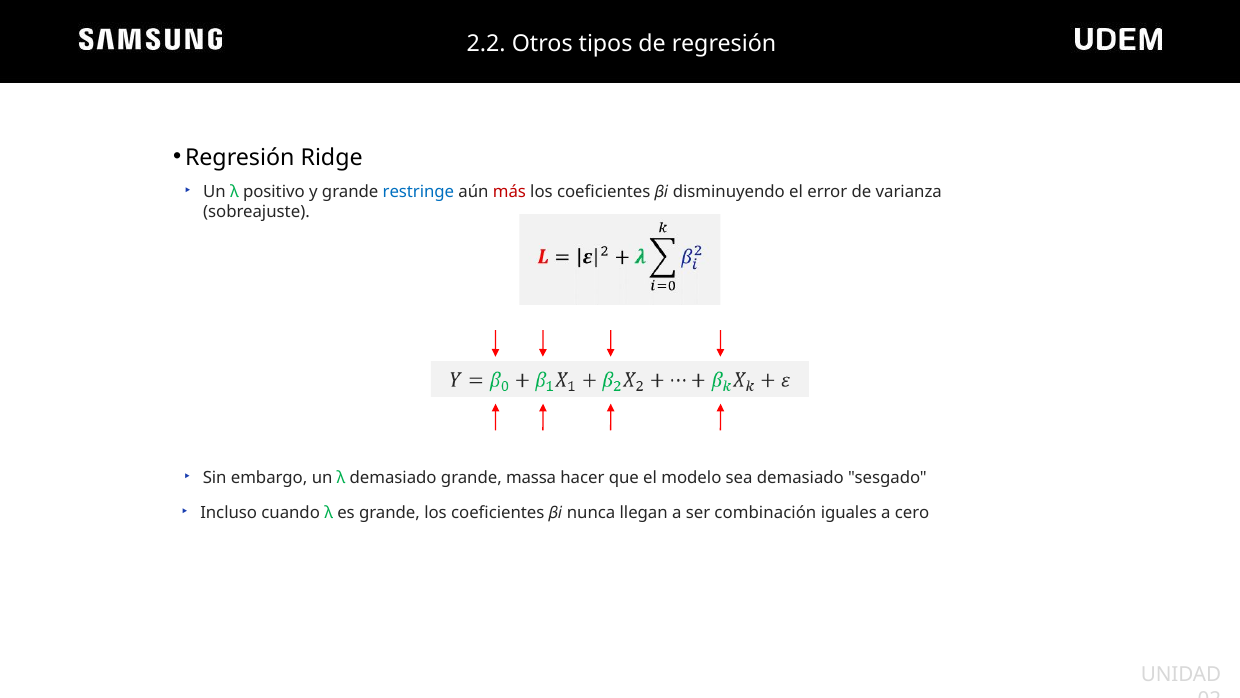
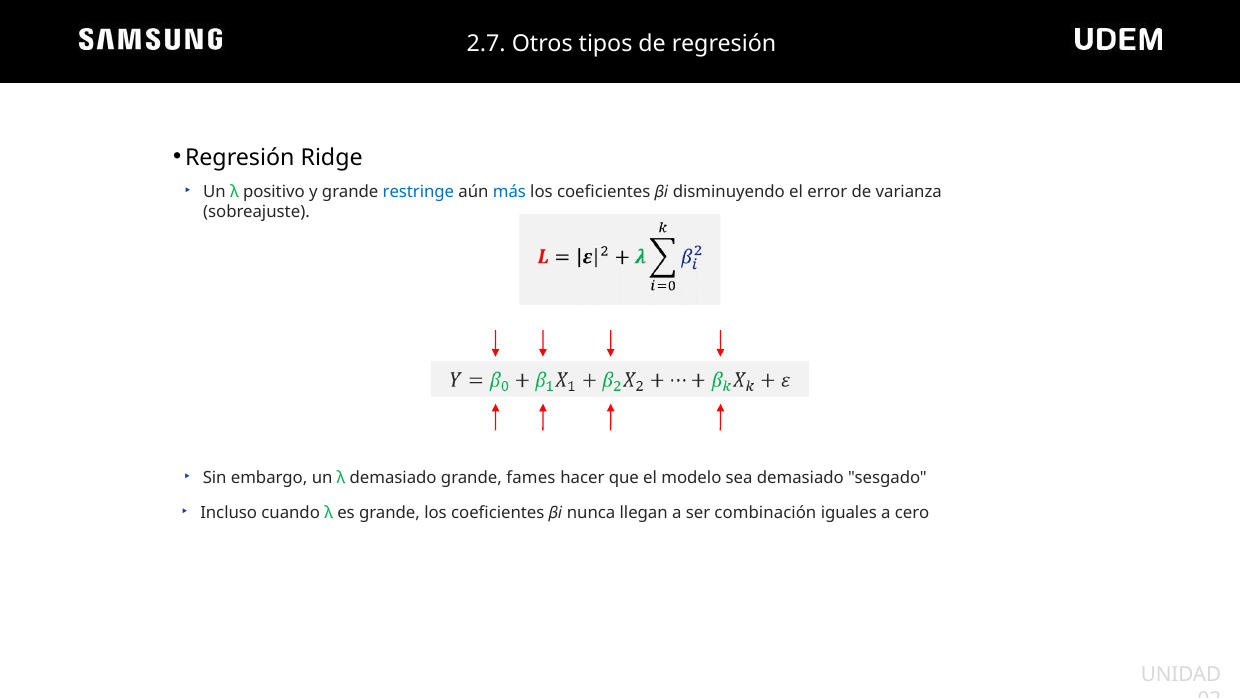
2.2: 2.2 -> 2.7
más colour: red -> blue
massa: massa -> fames
